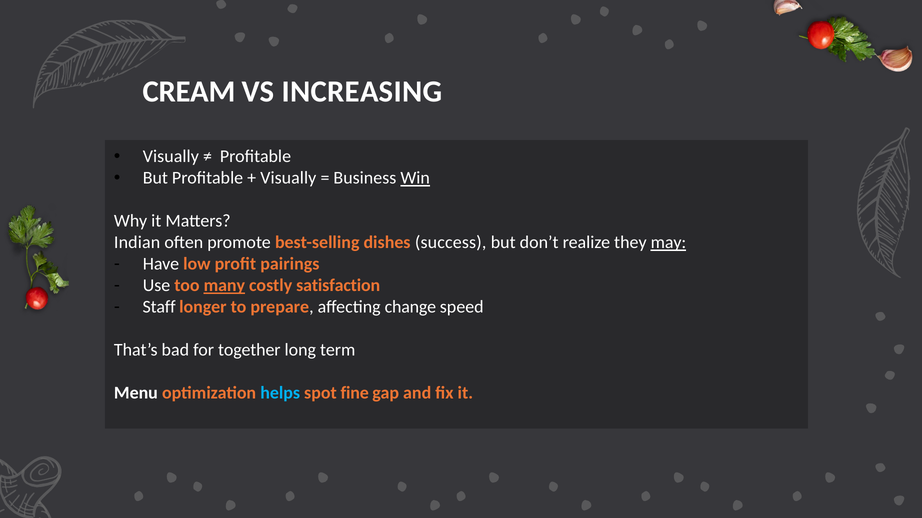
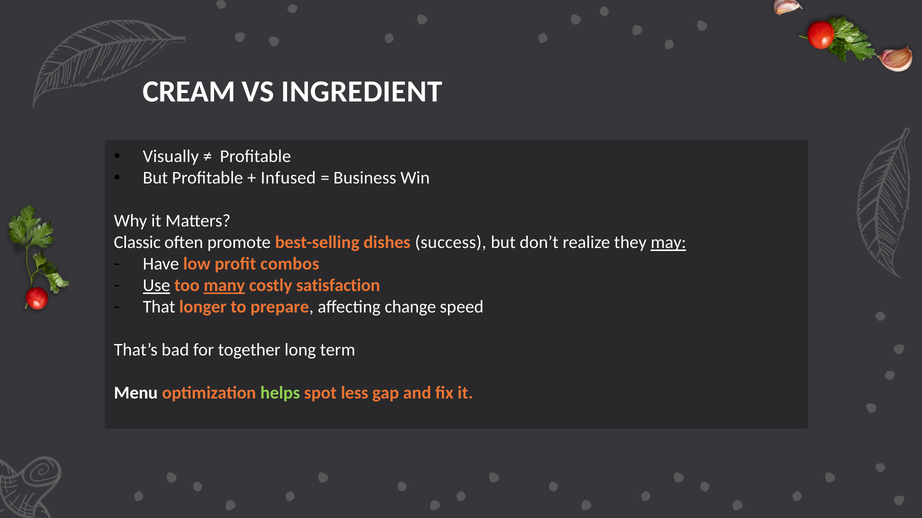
INCREASING: INCREASING -> INGREDIENT
Visually at (288, 178): Visually -> Infused
Win underline: present -> none
Indian: Indian -> Classic
pairings: pairings -> combos
Use underline: none -> present
Staff: Staff -> That
helps colour: light blue -> light green
fine: fine -> less
